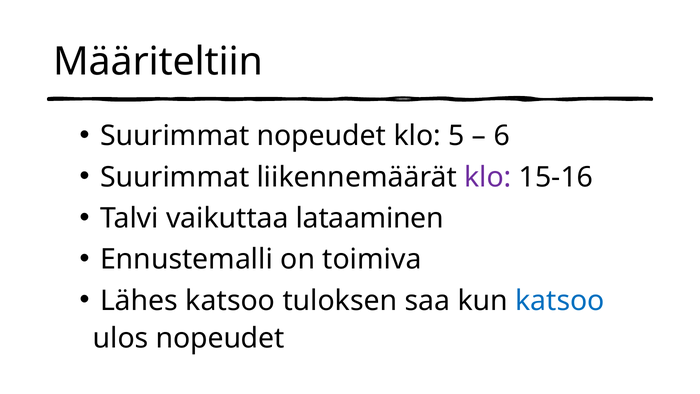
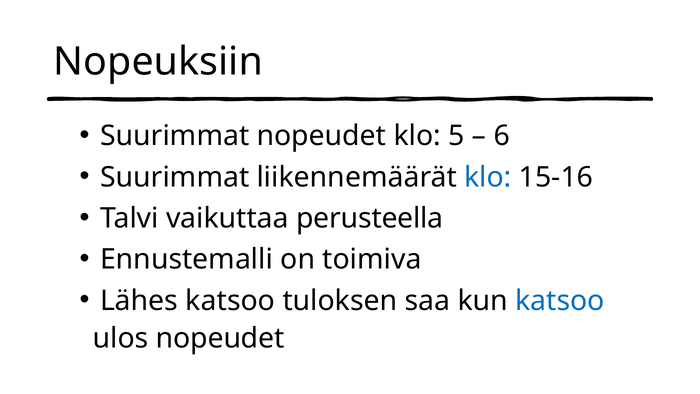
Määriteltiin: Määriteltiin -> Nopeuksiin
klo at (488, 177) colour: purple -> blue
lataaminen: lataaminen -> perusteella
